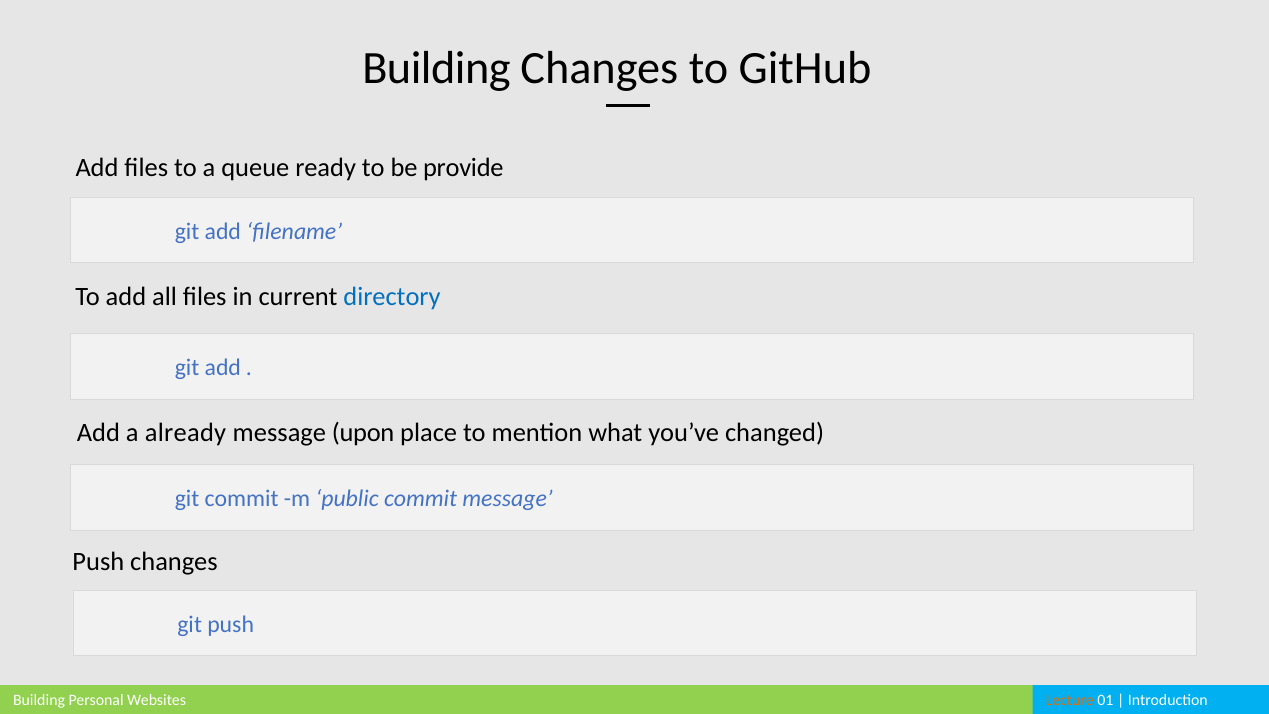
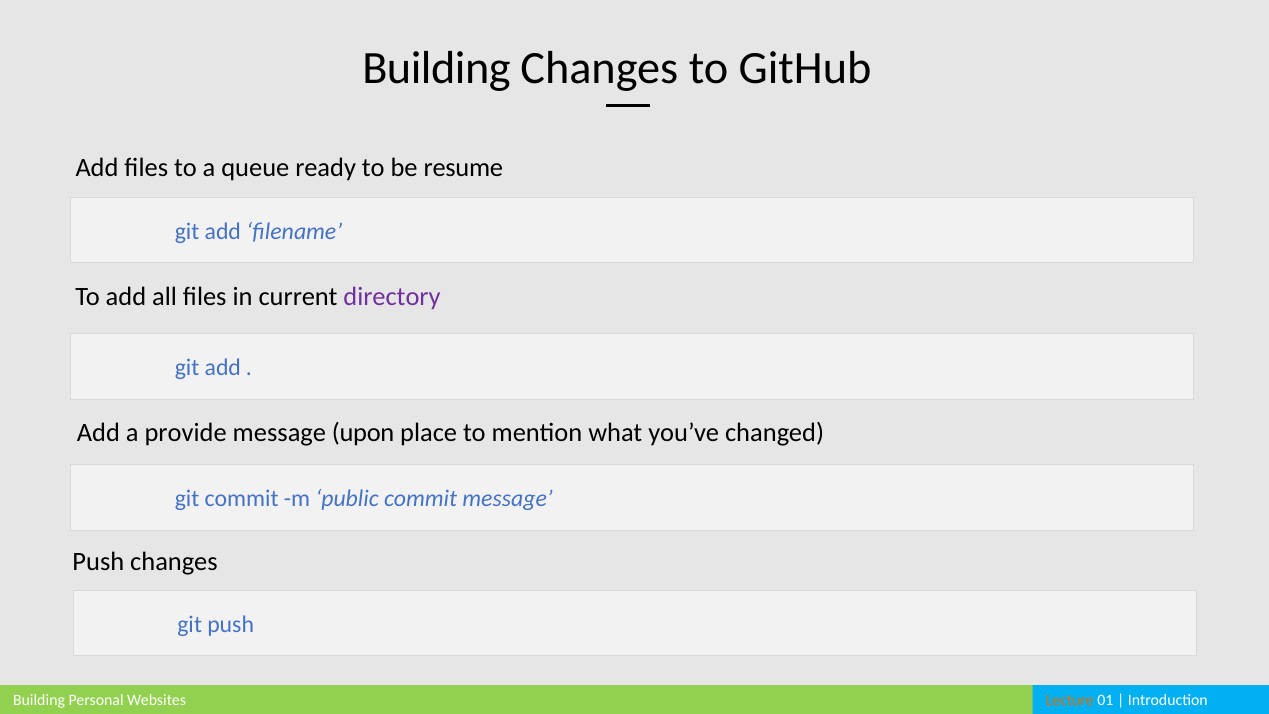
provide: provide -> resume
directory colour: blue -> purple
already: already -> provide
